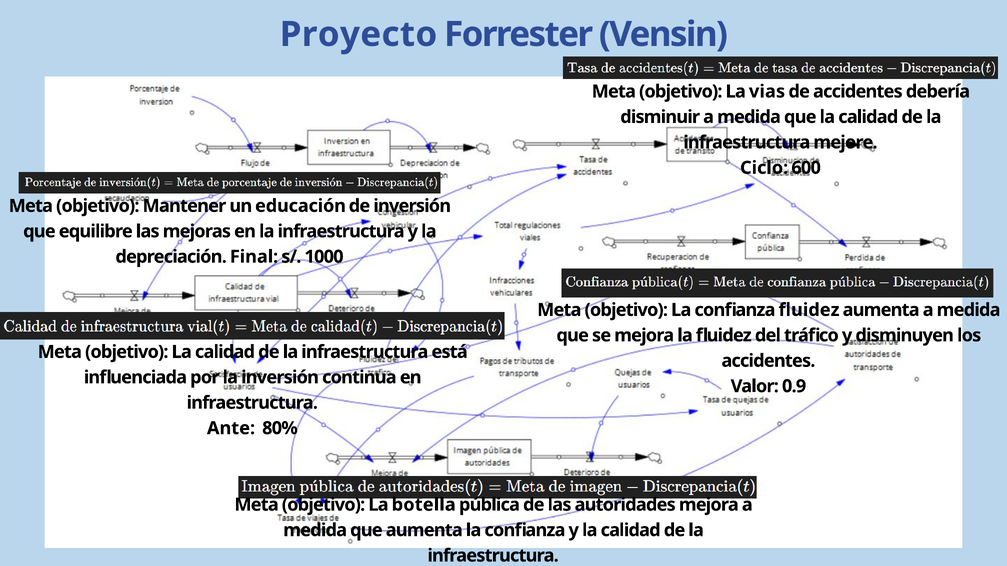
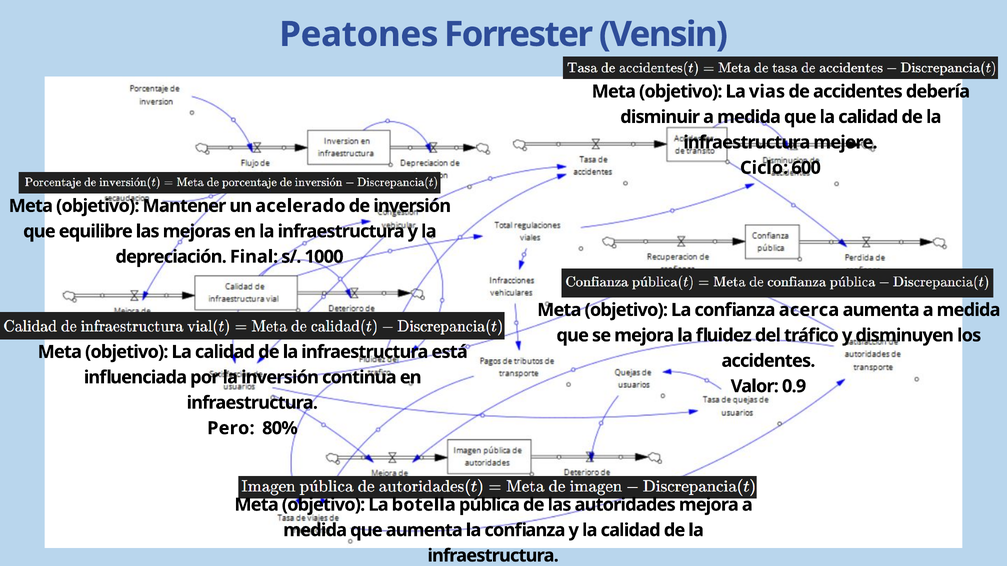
Proyecto: Proyecto -> Peatones
educación: educación -> acelerado
confianza fluidez: fluidez -> acerca
Ante: Ante -> Pero
